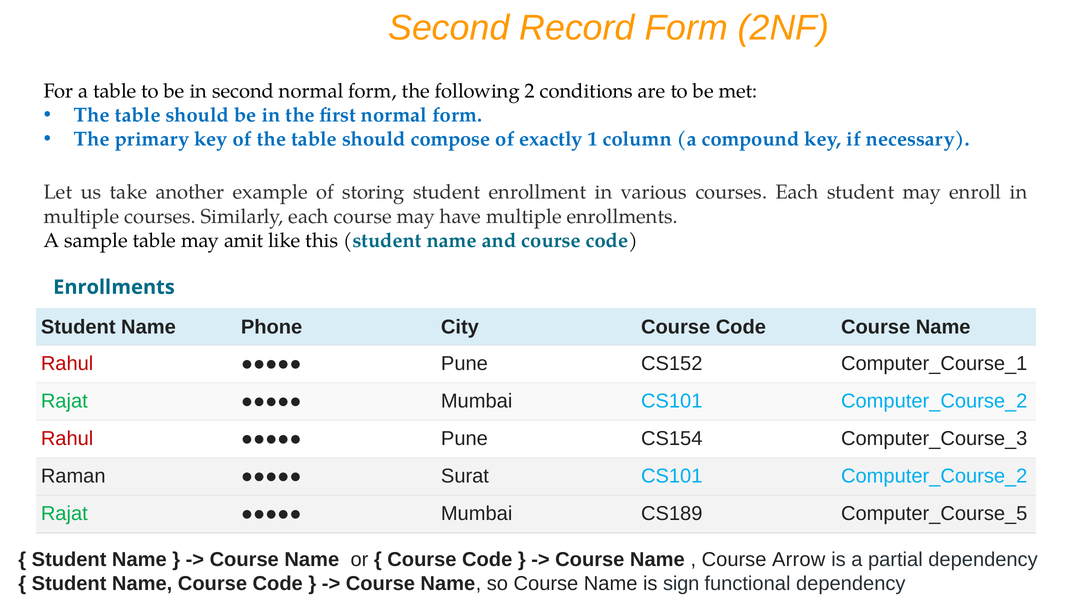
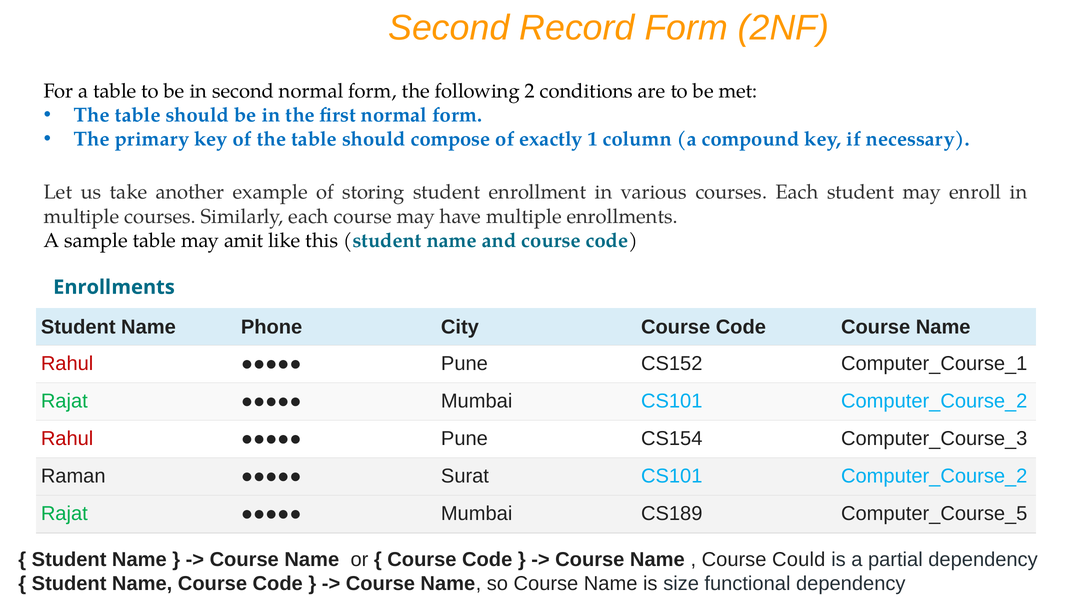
Arrow: Arrow -> Could
sign: sign -> size
